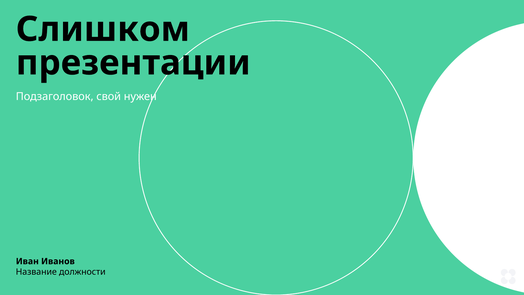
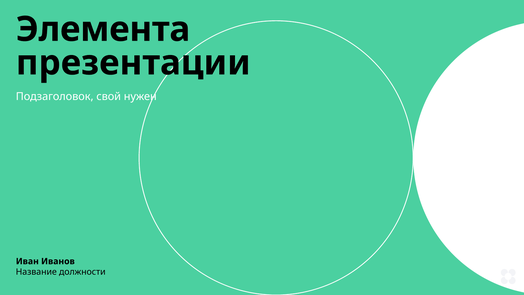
Слишком: Слишком -> Элемента
